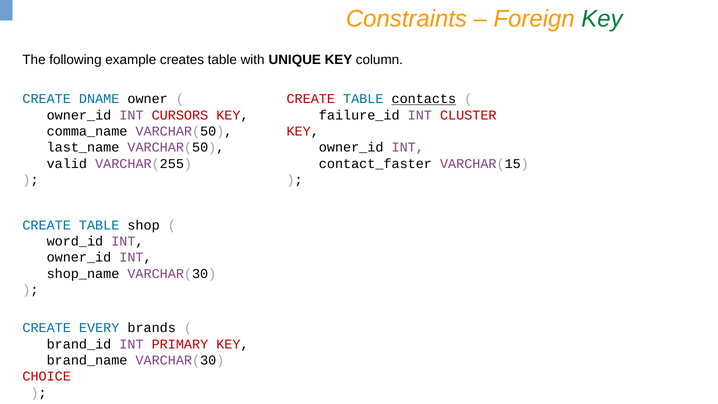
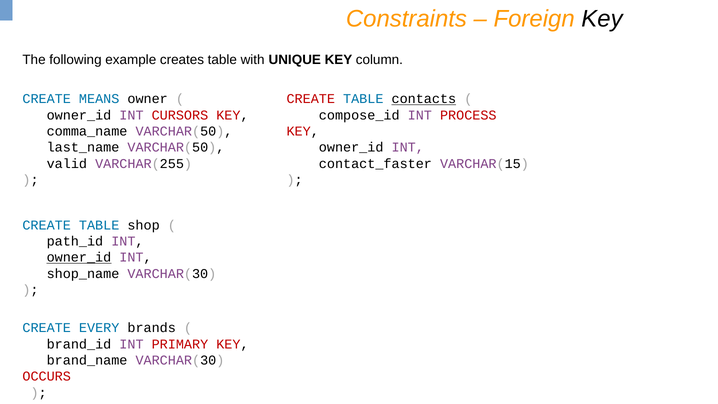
Key at (602, 19) colour: green -> black
DNAME: DNAME -> MEANS
failure_id: failure_id -> compose_id
CLUSTER: CLUSTER -> PROCESS
word_id: word_id -> path_id
owner_id at (79, 257) underline: none -> present
CHOICE: CHOICE -> OCCURS
